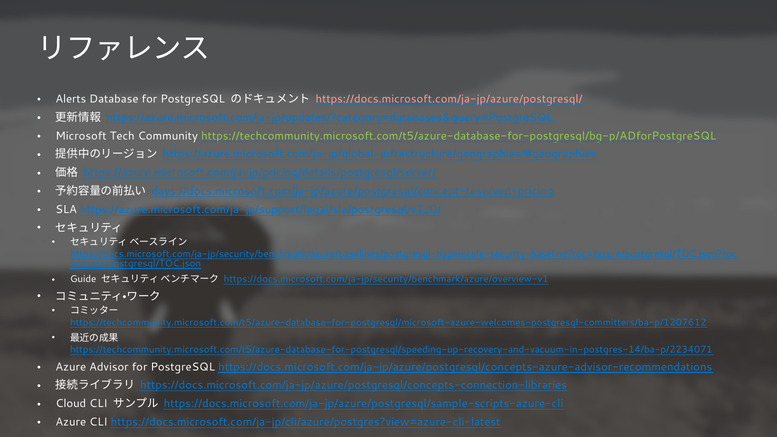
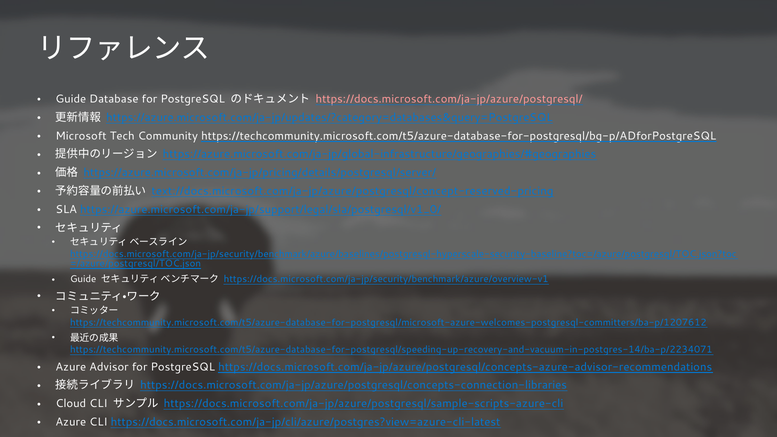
Alerts at (71, 99): Alerts -> Guide
https://techcommunity.microsoft.com/t5/azure-database-for-postgresql/bg-p/ADforPostgreSQL colour: light green -> white
days://docs.microsoft.com/ja-jp/azure/postgresql/concept-reserved-pricing: days://docs.microsoft.com/ja-jp/azure/postgresql/concept-reserved-pricing -> text://docs.microsoft.com/ja-jp/azure/postgresql/concept-reserved-pricing
